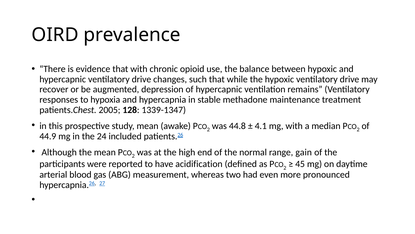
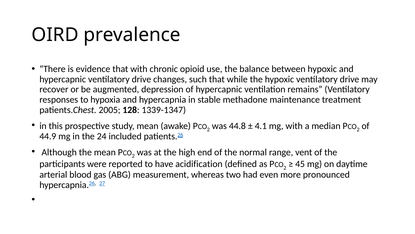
gain: gain -> vent
